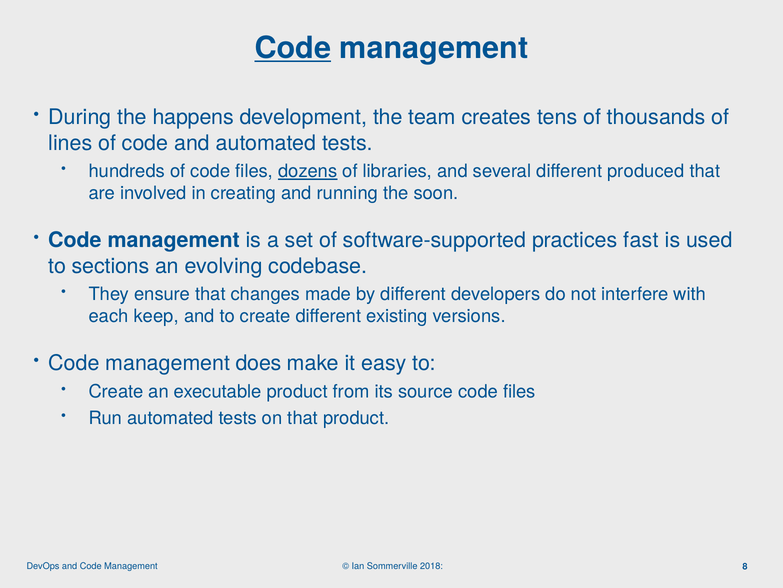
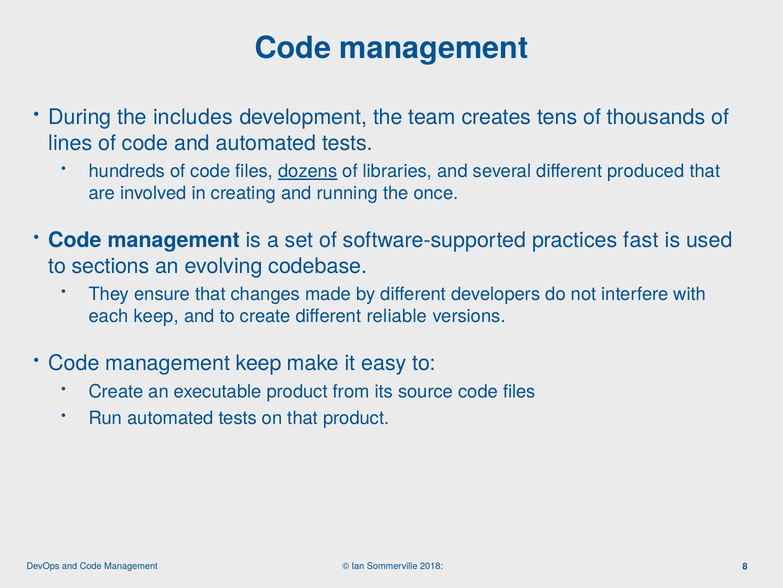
Code at (293, 48) underline: present -> none
happens: happens -> includes
soon: soon -> once
existing: existing -> reliable
management does: does -> keep
